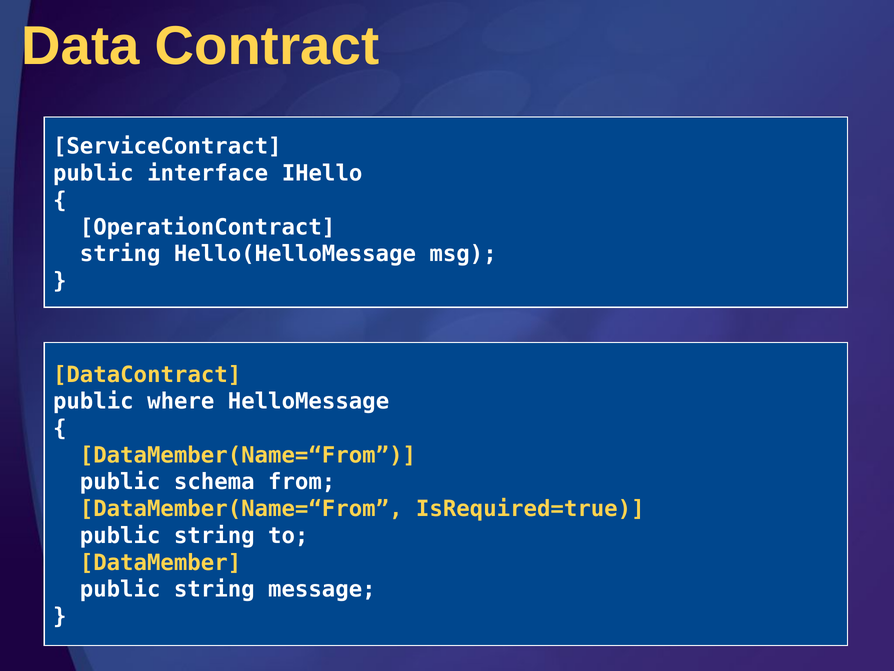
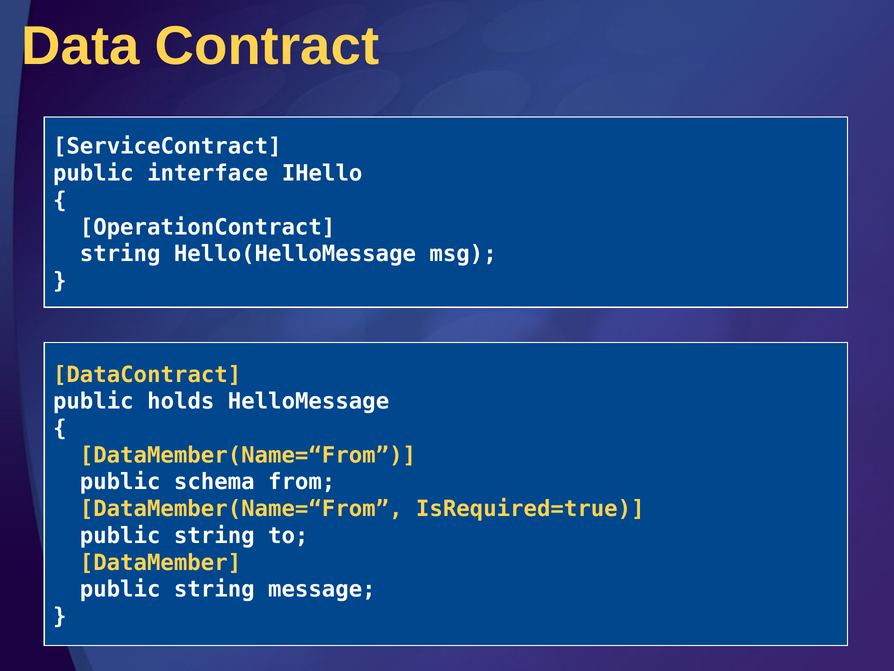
where: where -> holds
